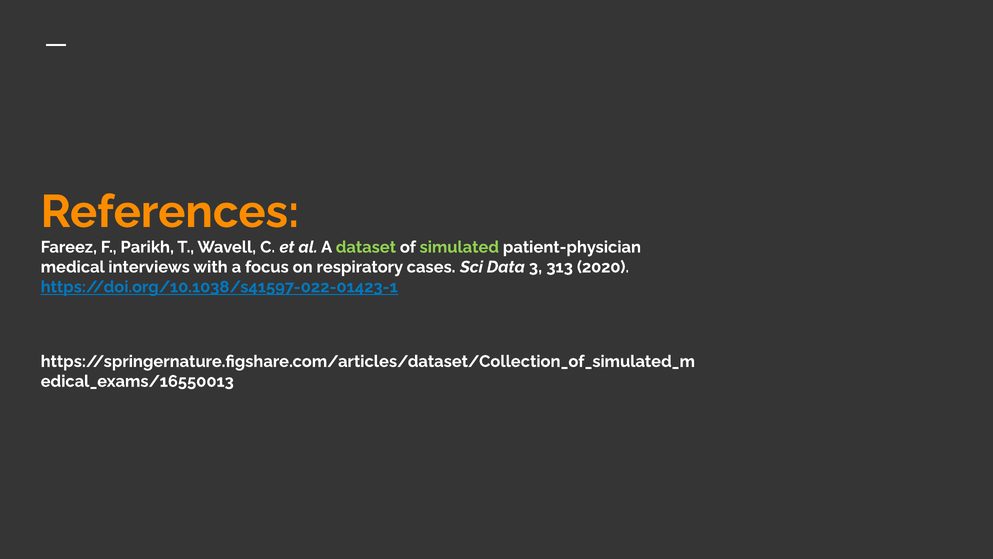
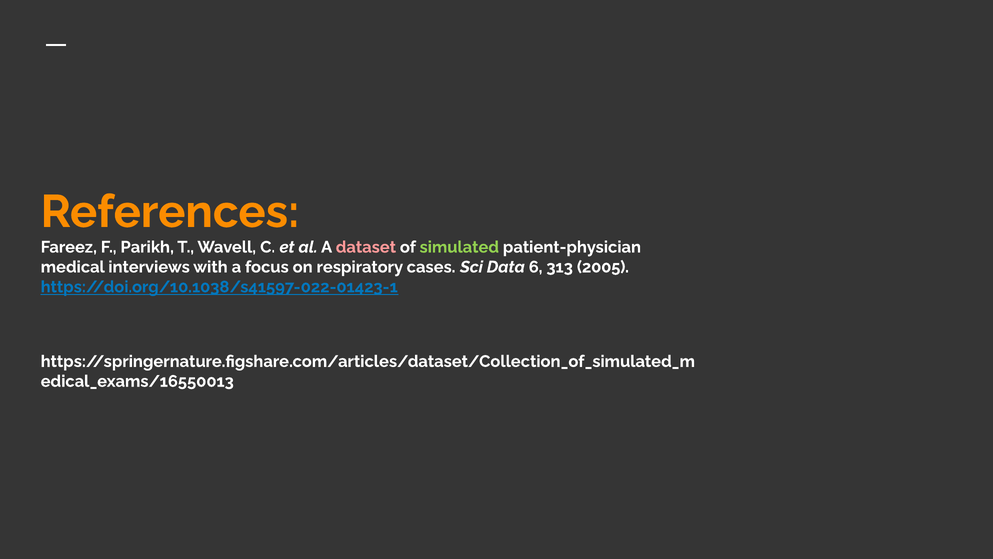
dataset colour: light green -> pink
3: 3 -> 6
2020: 2020 -> 2005
